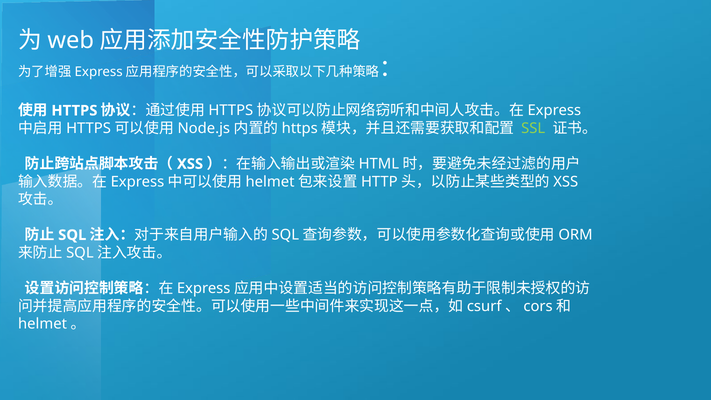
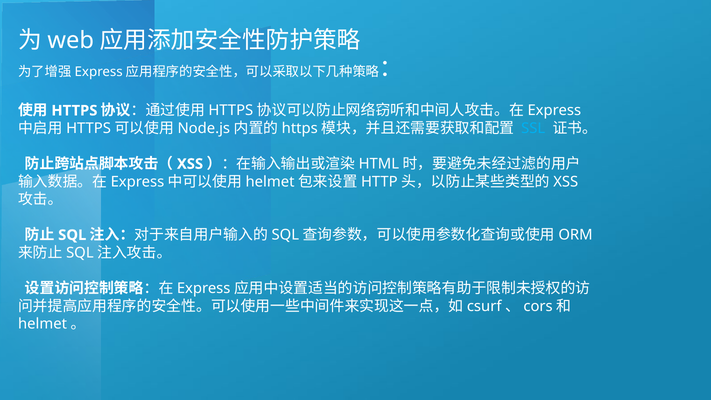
SSL colour: light green -> light blue
